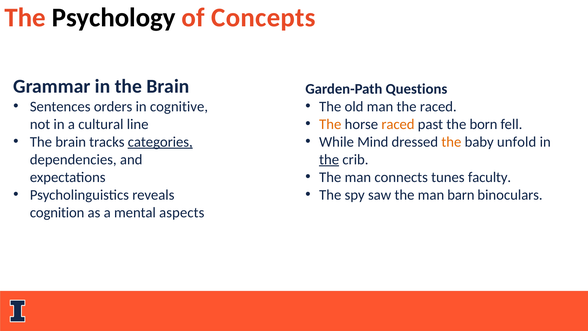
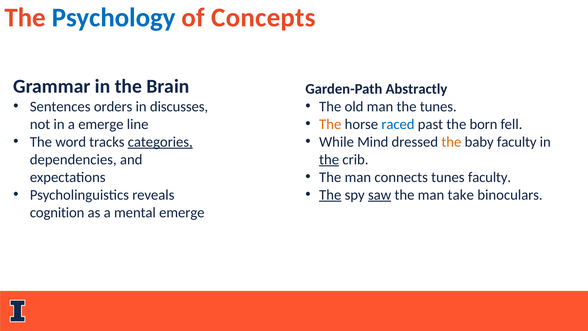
Psychology colour: black -> blue
Questions: Questions -> Abstractly
cognitive: cognitive -> discusses
the raced: raced -> tunes
raced at (398, 124) colour: orange -> blue
a cultural: cultural -> emerge
brain at (71, 142): brain -> word
baby unfold: unfold -> faculty
The at (330, 195) underline: none -> present
saw underline: none -> present
barn: barn -> take
mental aspects: aspects -> emerge
